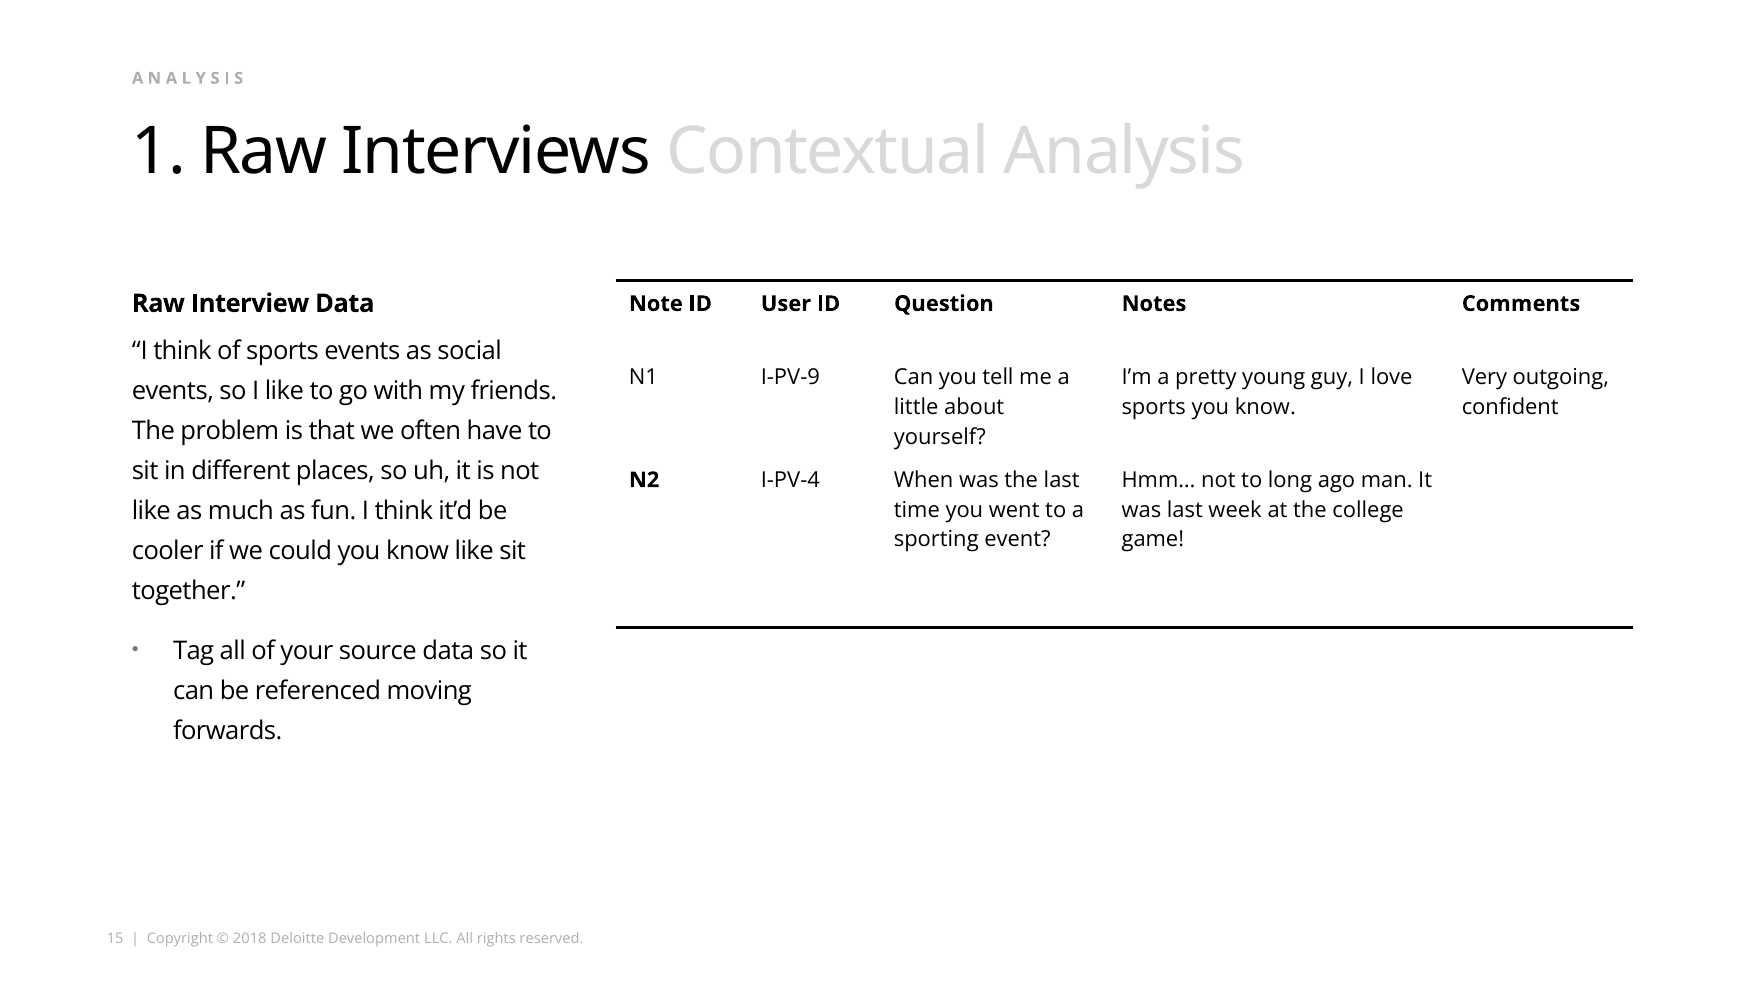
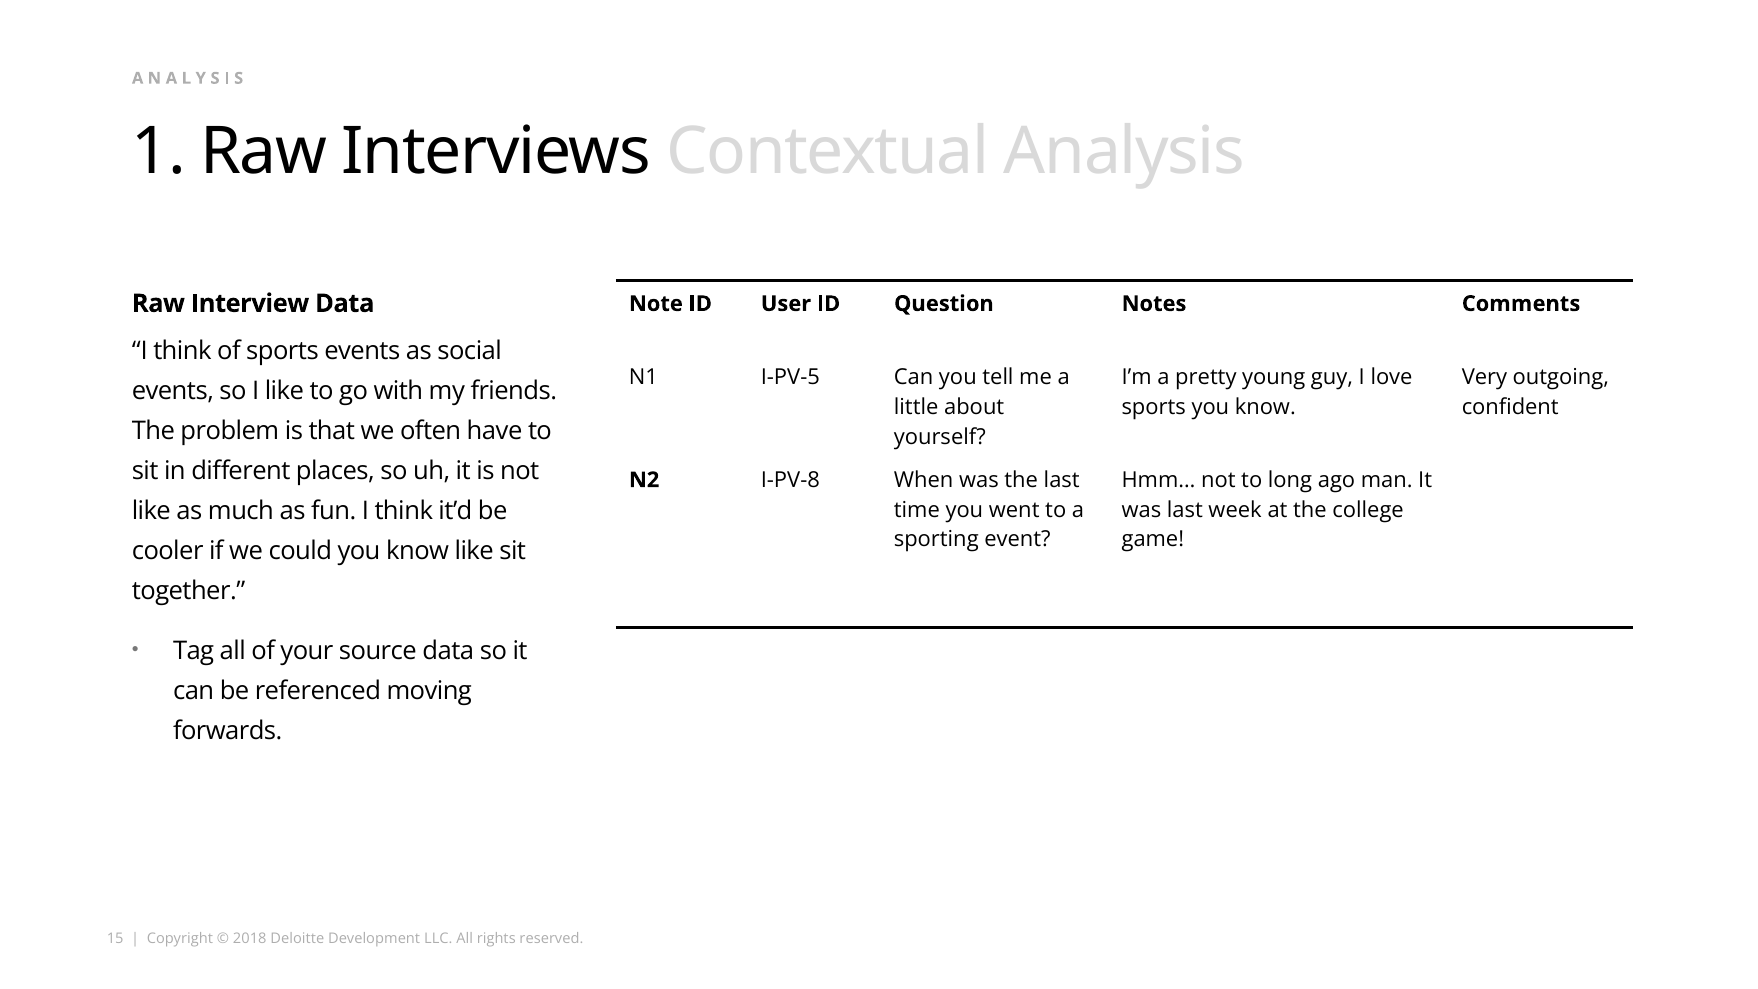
I-PV-9: I-PV-9 -> I-PV-5
I-PV-4: I-PV-4 -> I-PV-8
